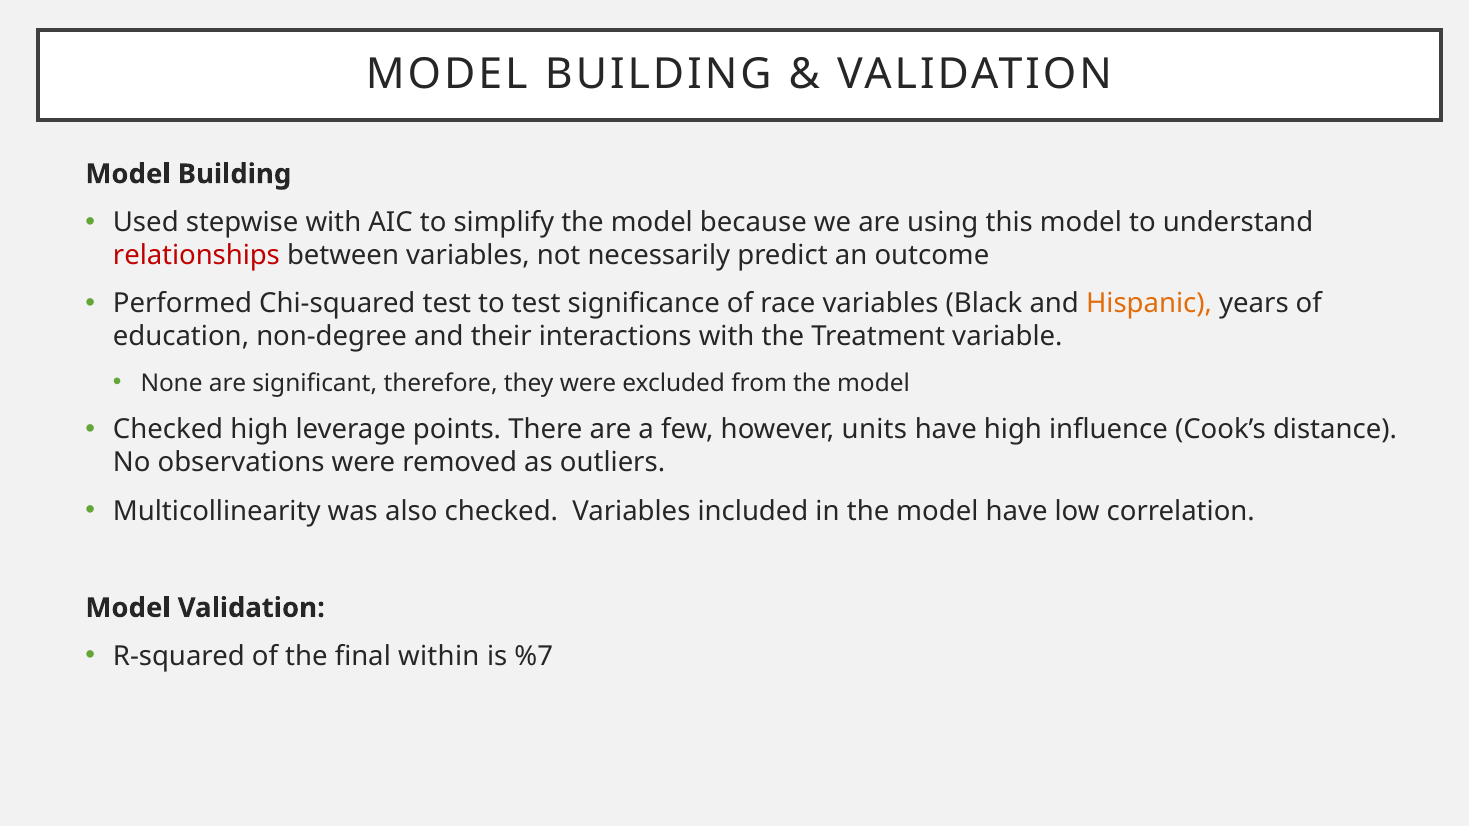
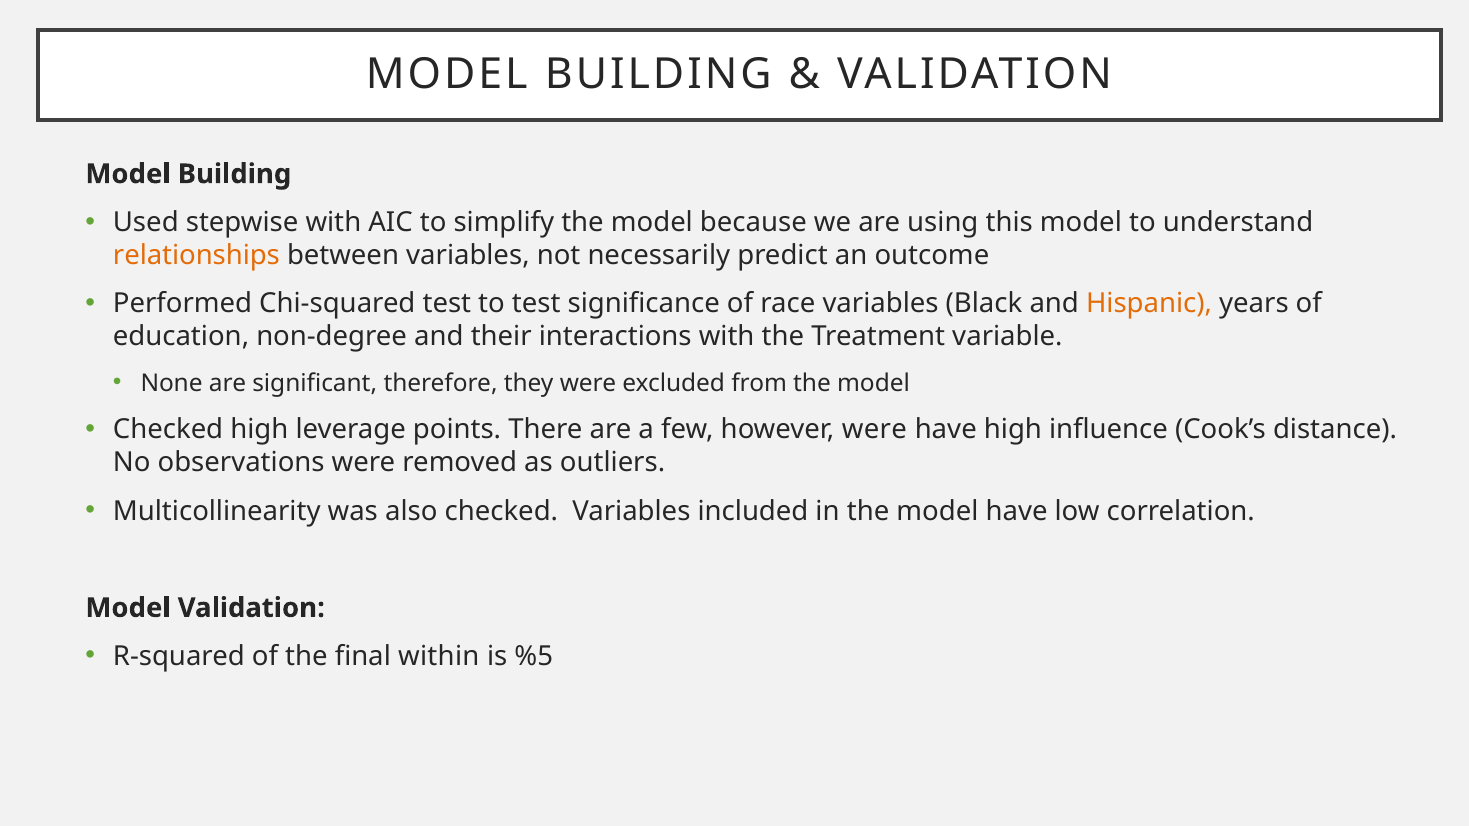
relationships colour: red -> orange
however units: units -> were
%7: %7 -> %5
